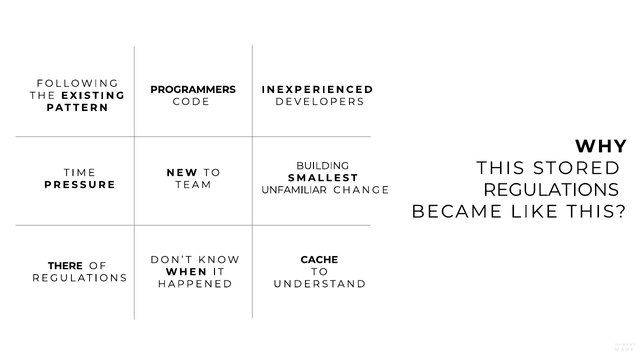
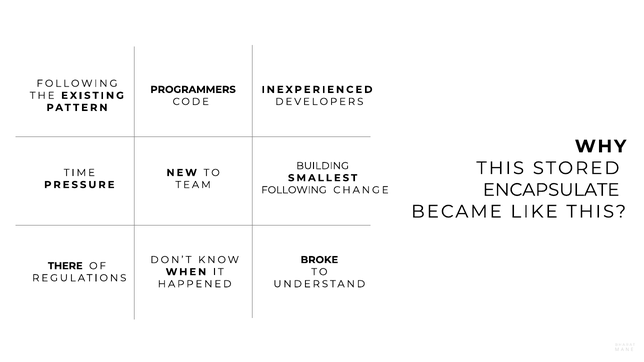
REGULATIONS at (551, 190): REGULATIONS -> ENCAPSULATE
UNFAMILIAR at (294, 190): UNFAMILIAR -> FOLLOWING
CACHE: CACHE -> BROKE
